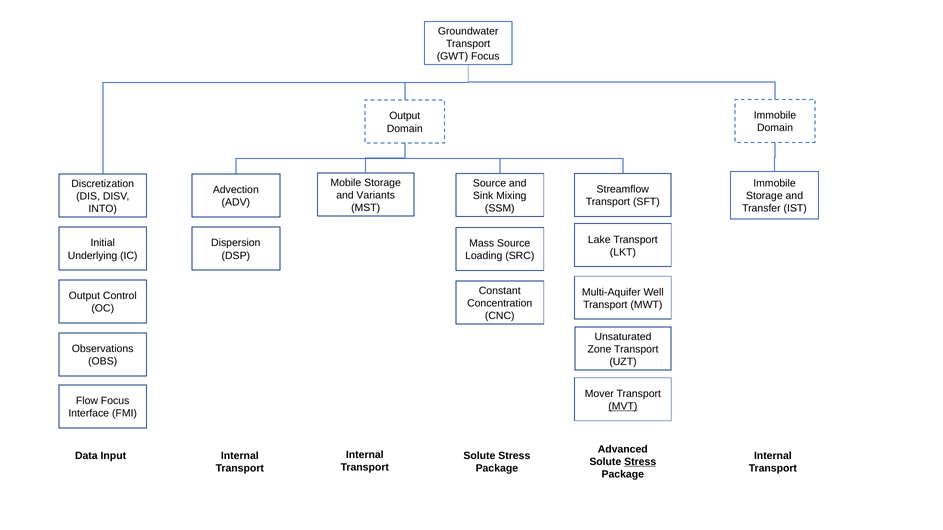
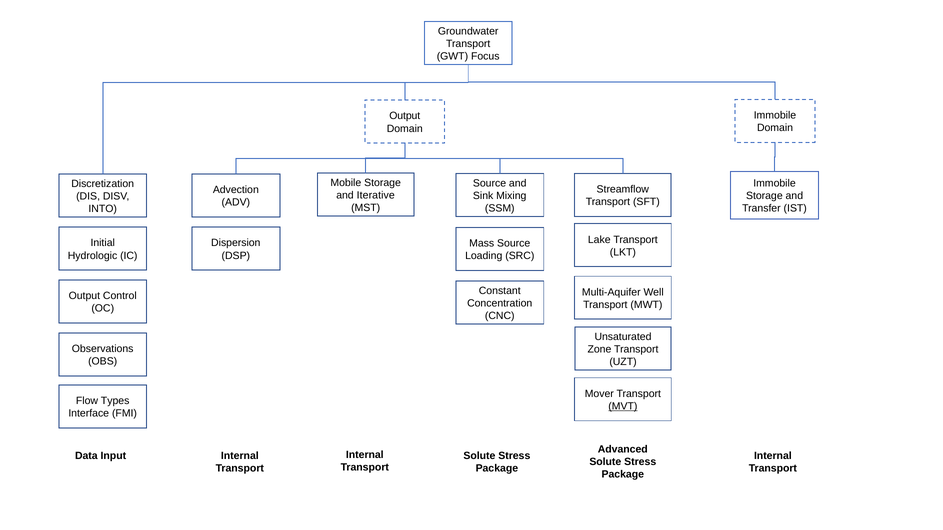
Variants: Variants -> Iterative
Underlying: Underlying -> Hydrologic
Flow Focus: Focus -> Types
Stress at (640, 462) underline: present -> none
